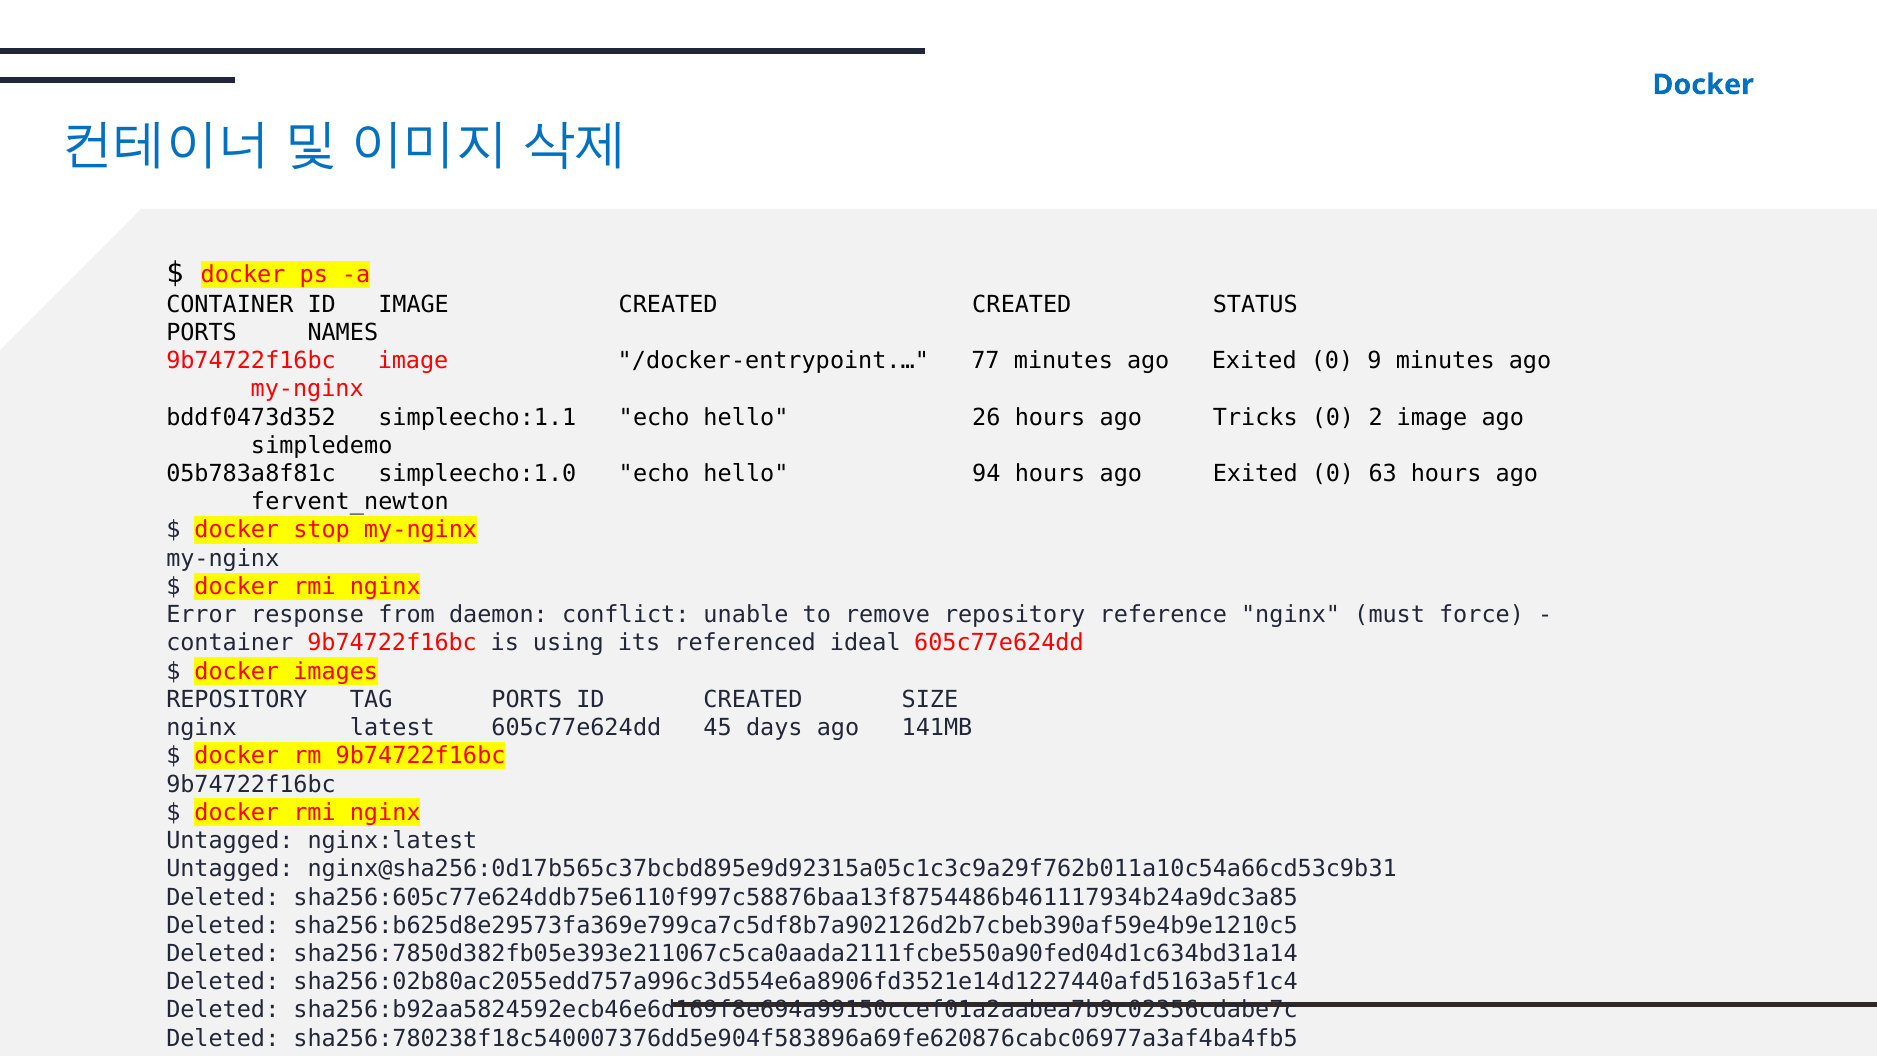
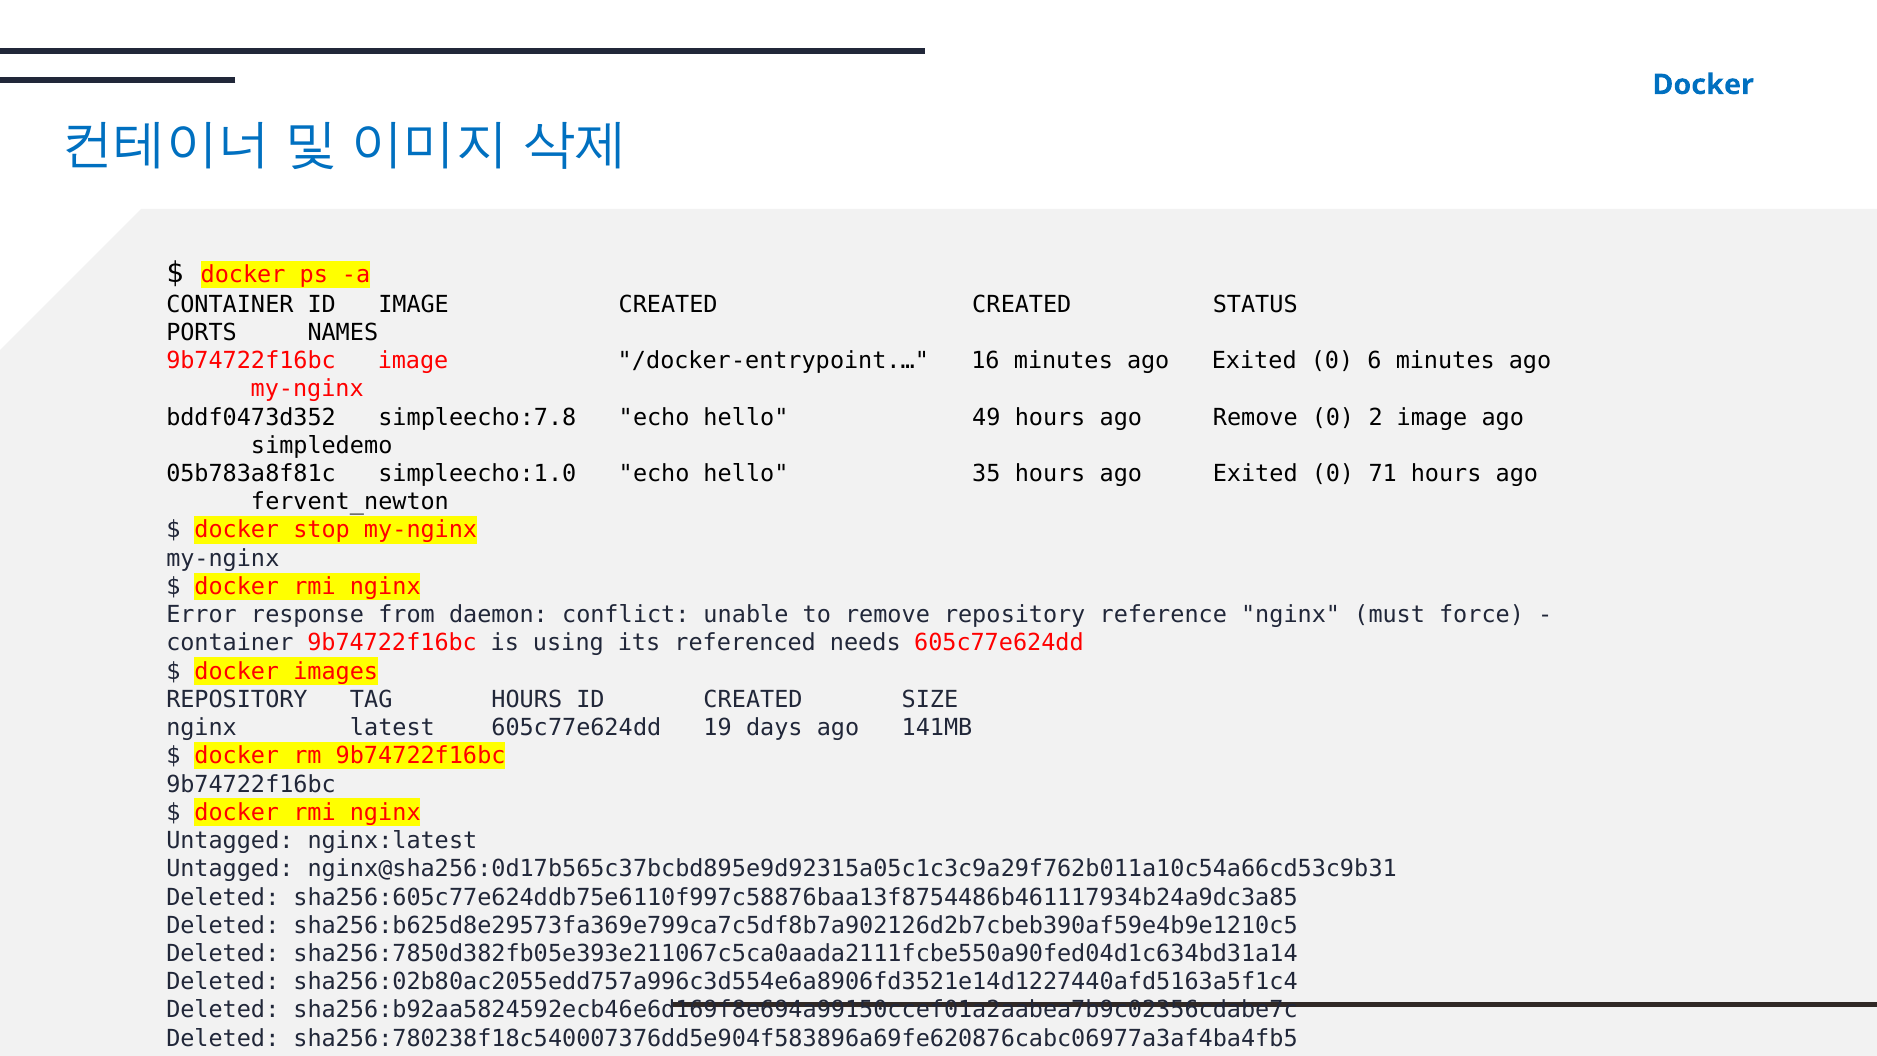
77: 77 -> 16
9: 9 -> 6
simpleecho:1.1: simpleecho:1.1 -> simpleecho:7.8
26: 26 -> 49
ago Tricks: Tricks -> Remove
94: 94 -> 35
63: 63 -> 71
ideal: ideal -> needs
TAG PORTS: PORTS -> HOURS
45: 45 -> 19
